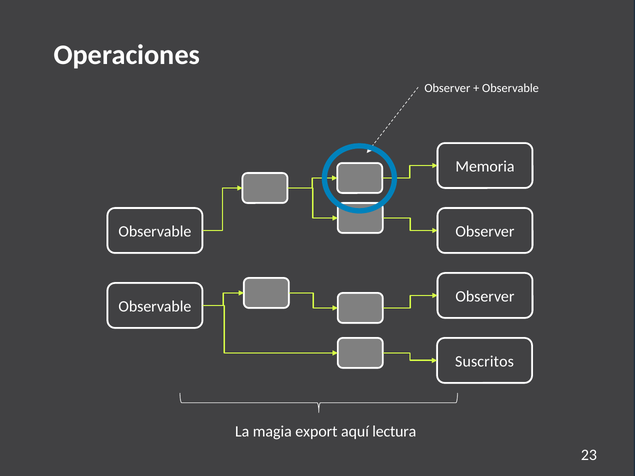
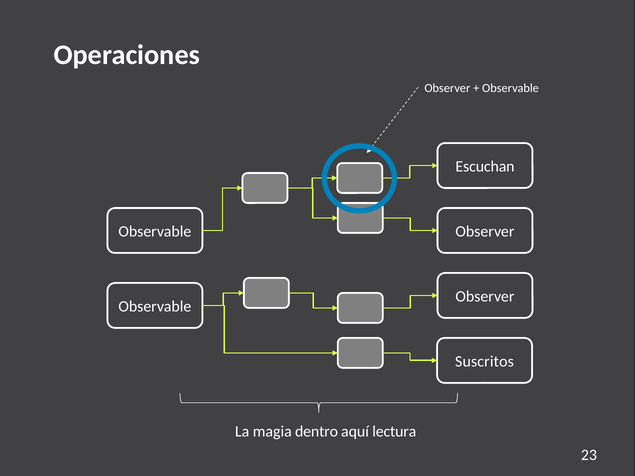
Memoria: Memoria -> Escuchan
export: export -> dentro
